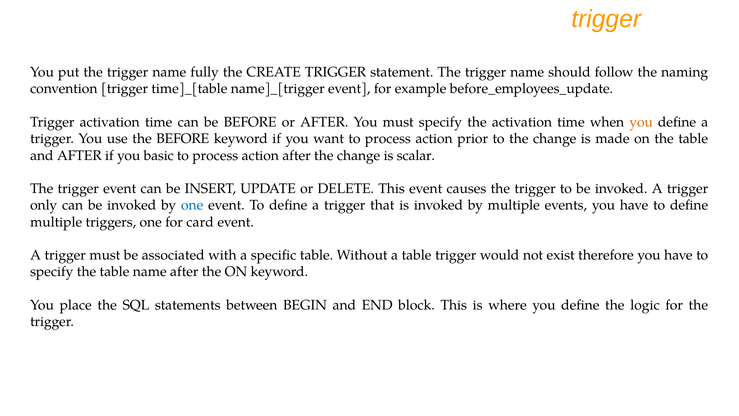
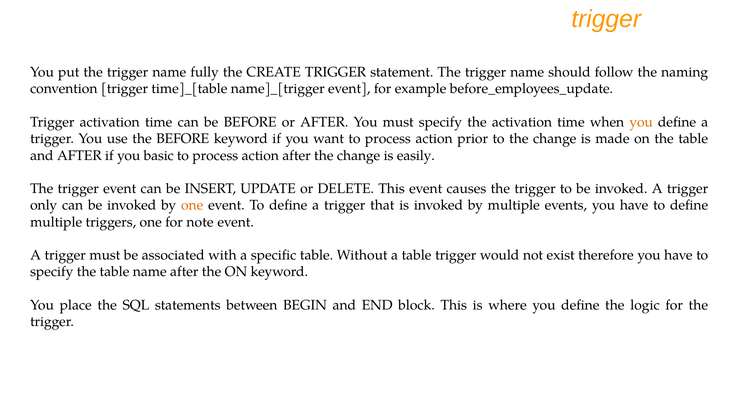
scalar: scalar -> easily
one at (192, 205) colour: blue -> orange
card: card -> note
